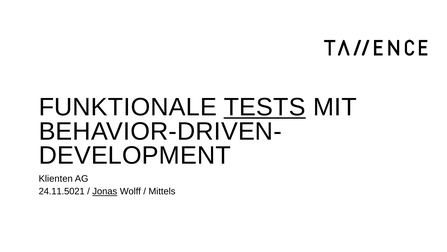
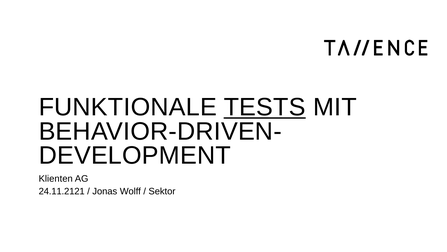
24.11.5021: 24.11.5021 -> 24.11.2121
Jonas underline: present -> none
Mittels: Mittels -> Sektor
